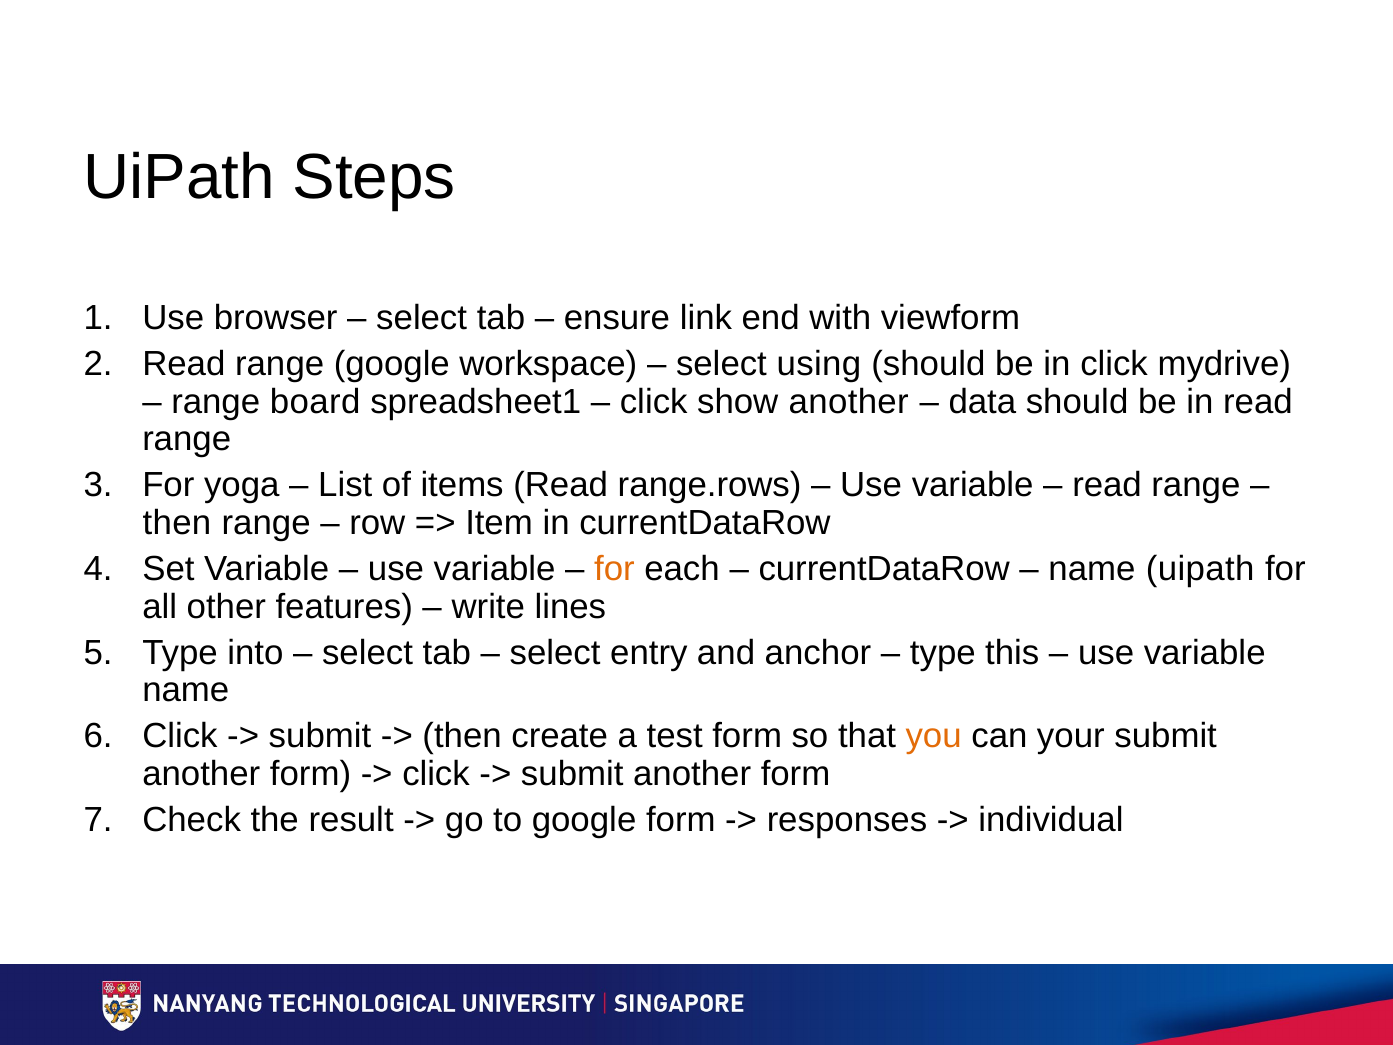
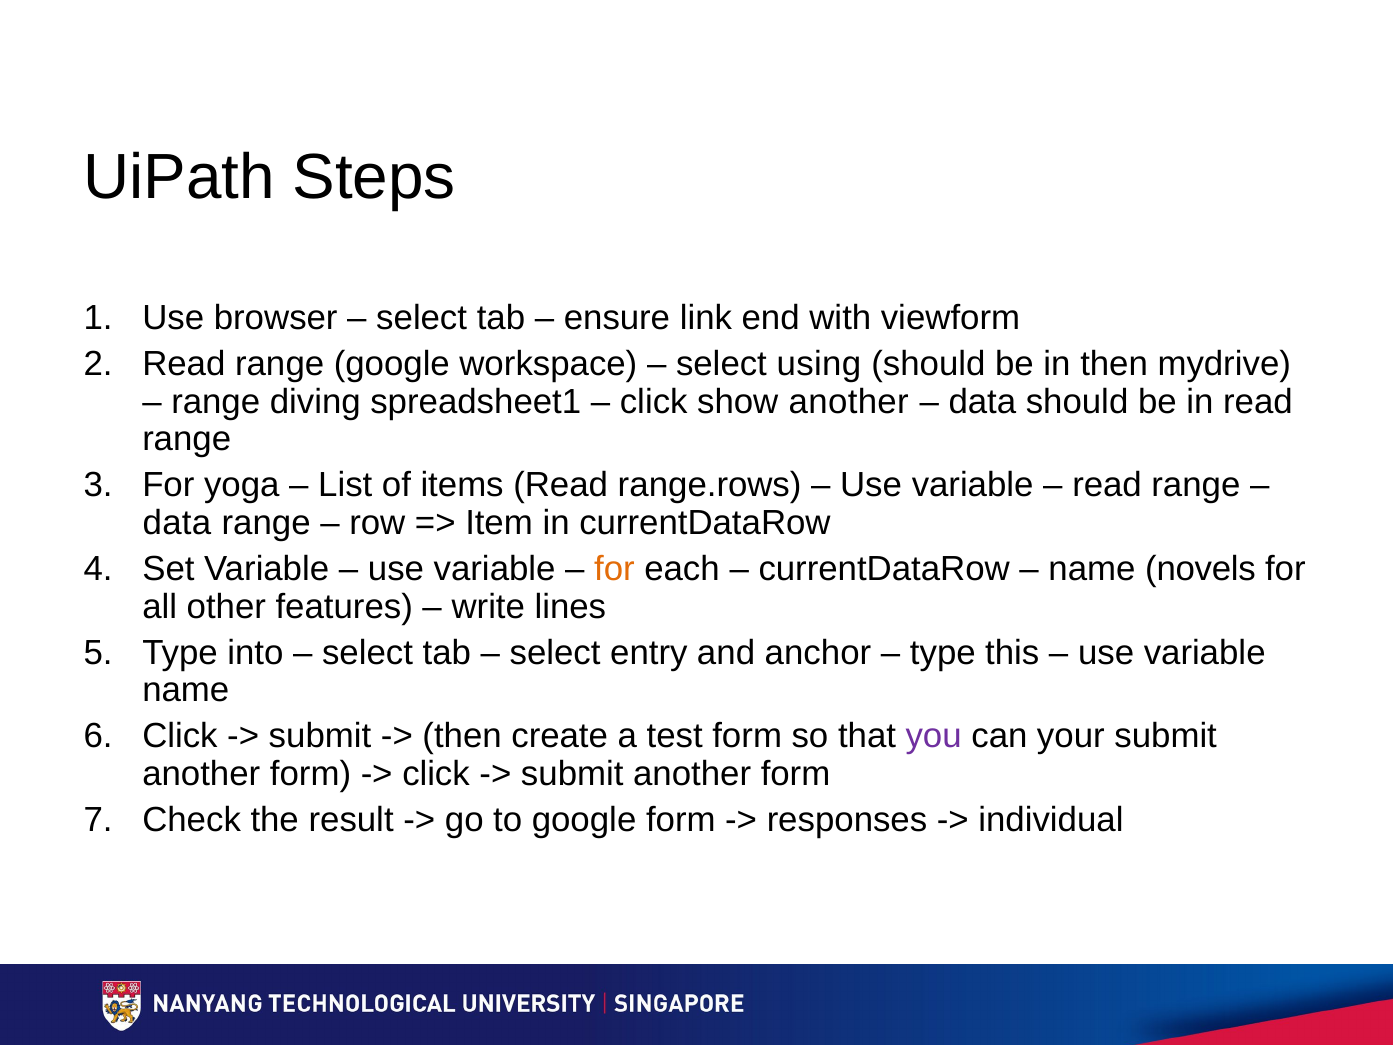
in click: click -> then
board: board -> diving
then at (177, 523): then -> data
name uipath: uipath -> novels
you colour: orange -> purple
